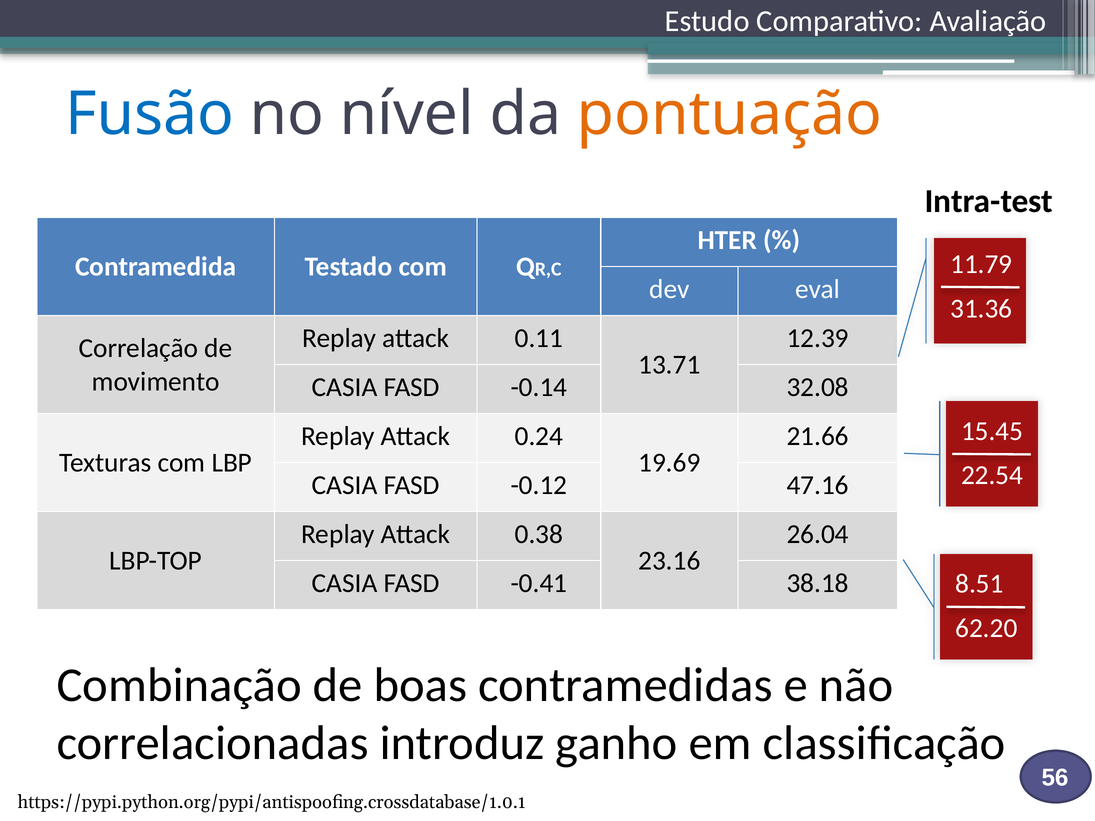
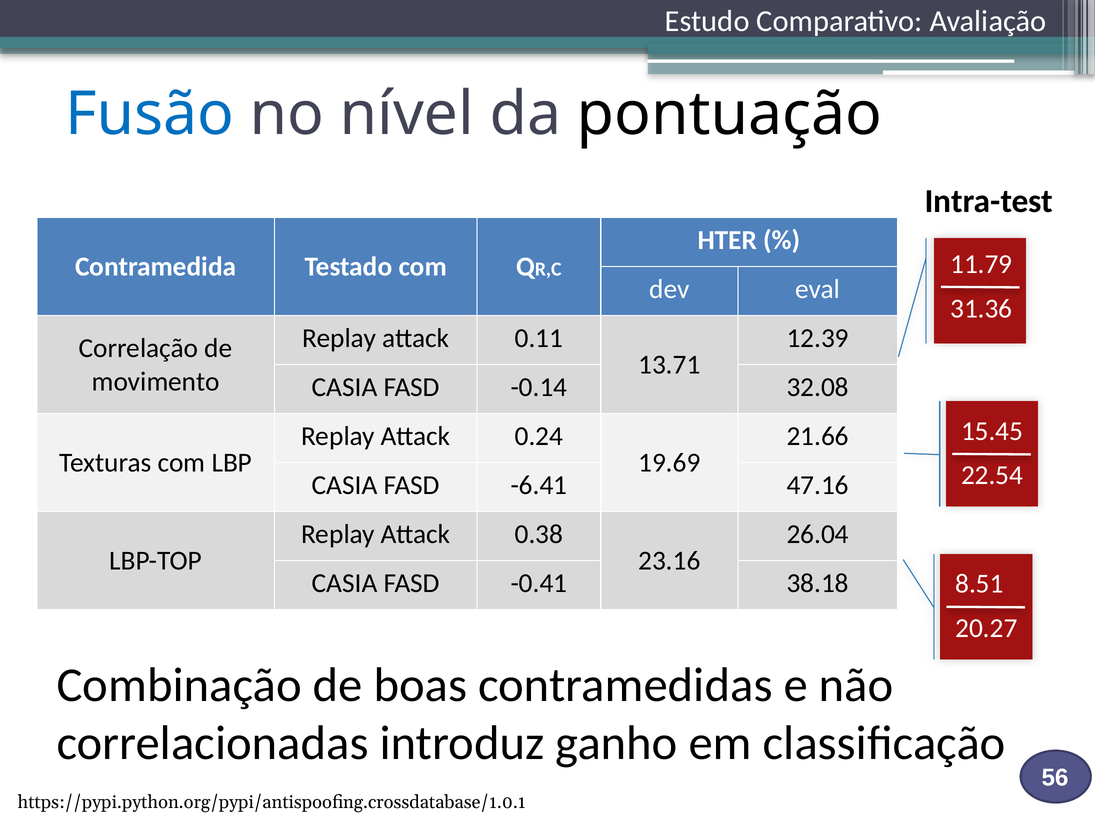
pontuação colour: orange -> black
-0.12: -0.12 -> -6.41
62.20: 62.20 -> 20.27
